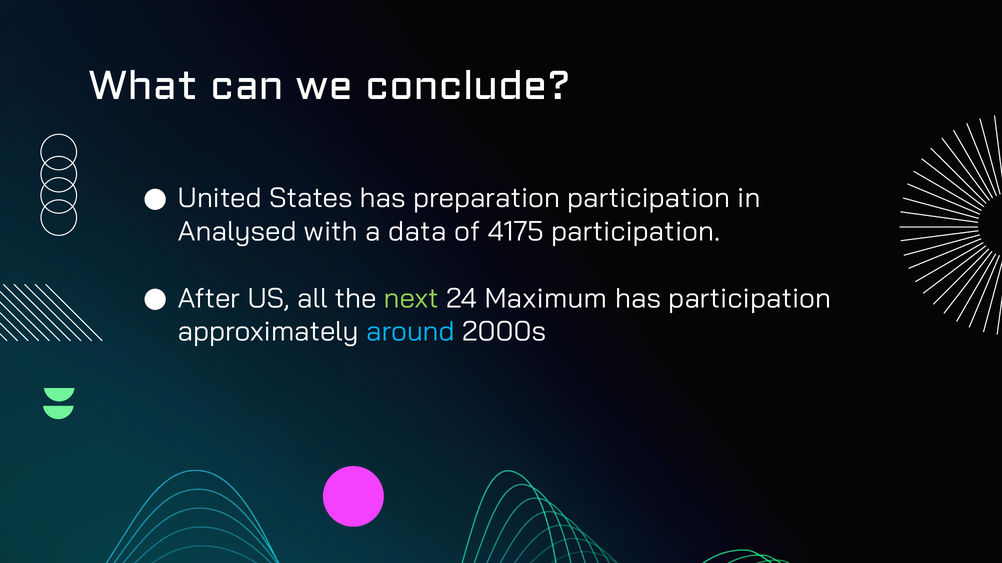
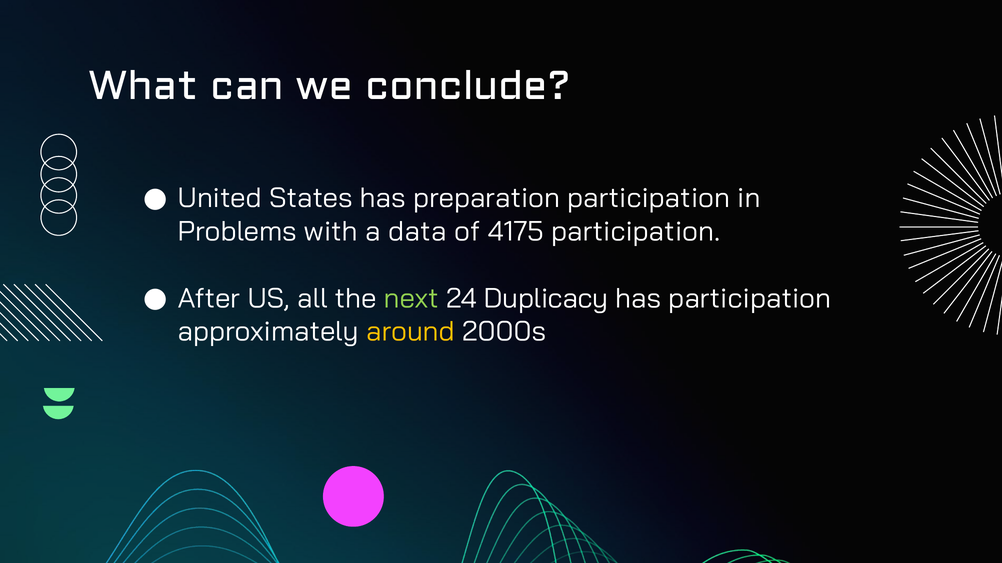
Analysed: Analysed -> Problems
Maximum: Maximum -> Duplicacy
around colour: light blue -> yellow
